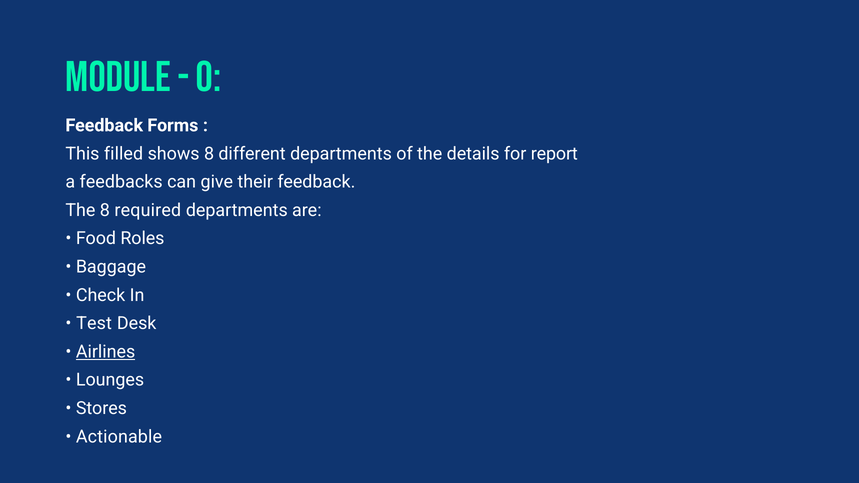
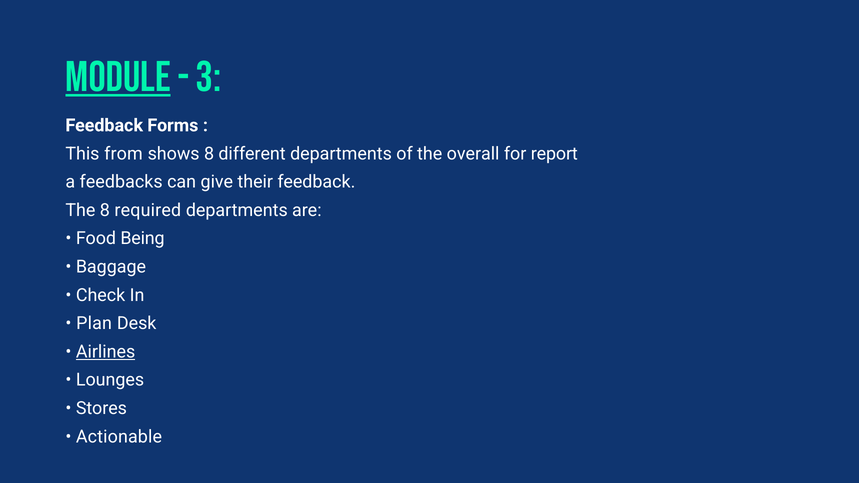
Module underline: none -> present
0: 0 -> 3
filled: filled -> from
details: details -> overall
Roles: Roles -> Being
Test: Test -> Plan
